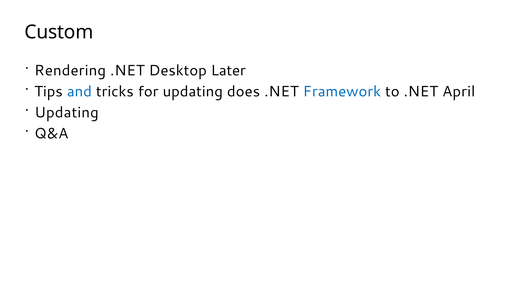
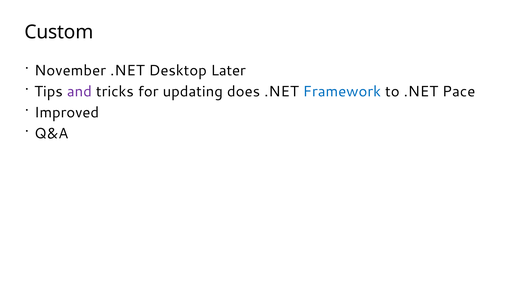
Rendering: Rendering -> November
and colour: blue -> purple
April: April -> Pace
Updating at (67, 112): Updating -> Improved
